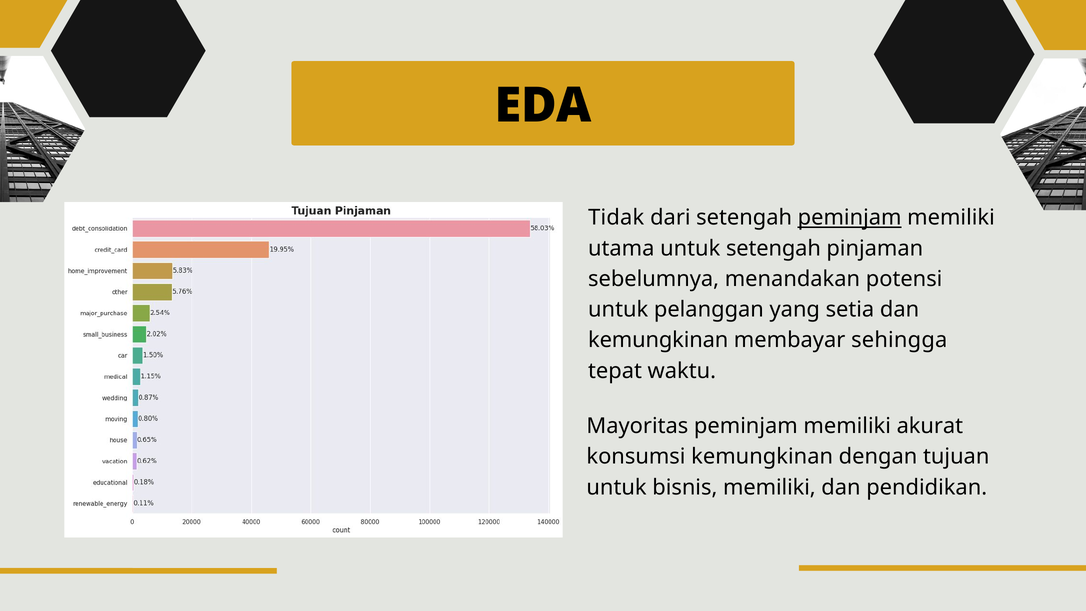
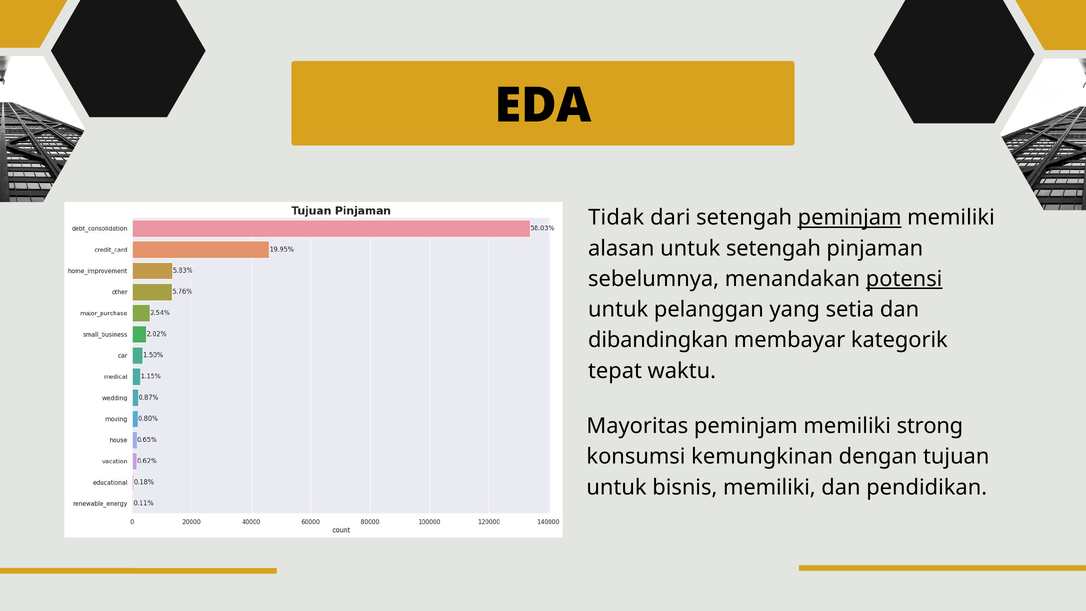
utama: utama -> alasan
potensi underline: none -> present
kemungkinan at (658, 340): kemungkinan -> dibandingkan
sehingga: sehingga -> kategorik
akurat: akurat -> strong
